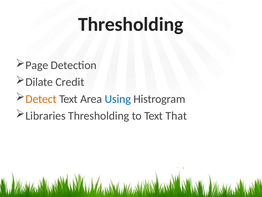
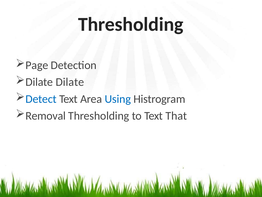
Dilate Credit: Credit -> Dilate
Detect colour: orange -> blue
Libraries: Libraries -> Removal
